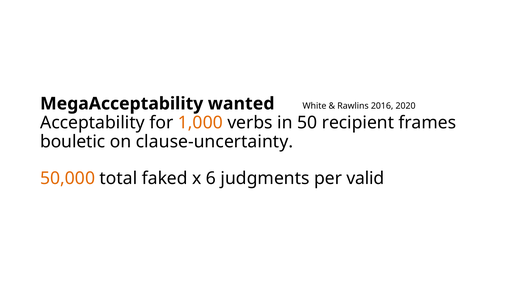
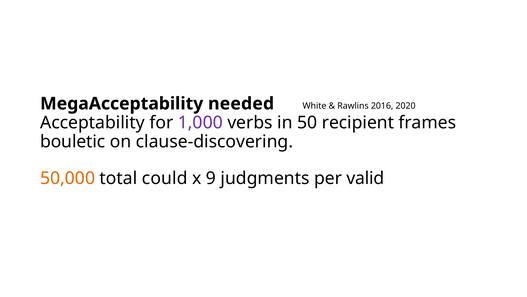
wanted: wanted -> needed
1,000 colour: orange -> purple
clause-uncertainty: clause-uncertainty -> clause-discovering
faked: faked -> could
6: 6 -> 9
